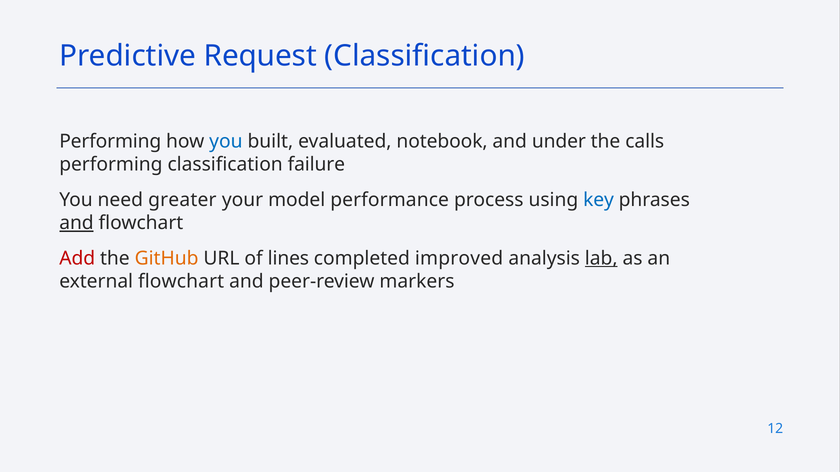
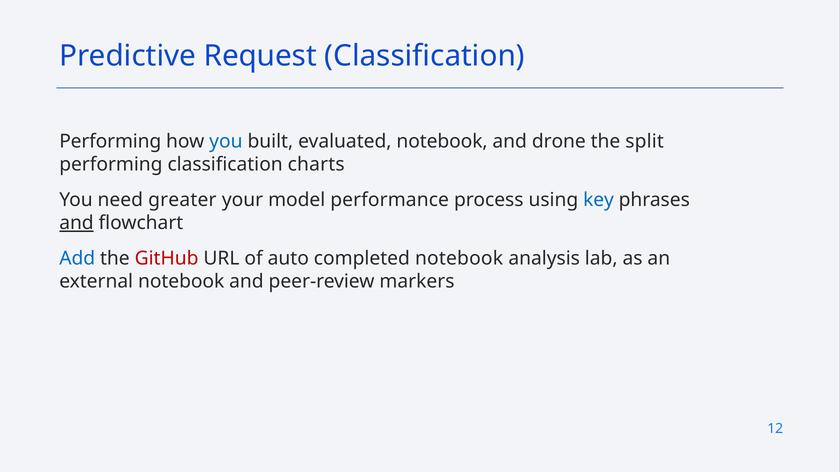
under: under -> drone
calls: calls -> split
failure: failure -> charts
Add colour: red -> blue
GitHub colour: orange -> red
lines: lines -> auto
completed improved: improved -> notebook
lab underline: present -> none
external flowchart: flowchart -> notebook
